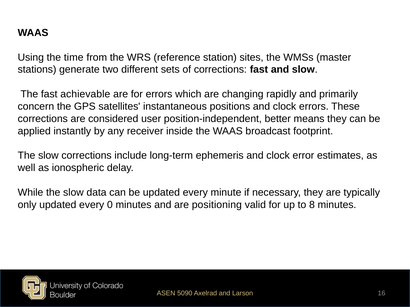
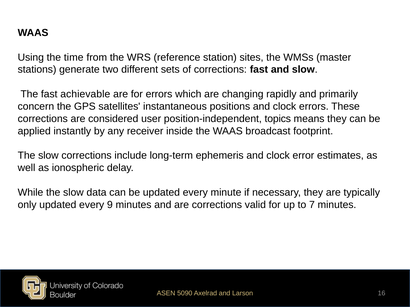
better: better -> topics
0: 0 -> 9
are positioning: positioning -> corrections
8: 8 -> 7
